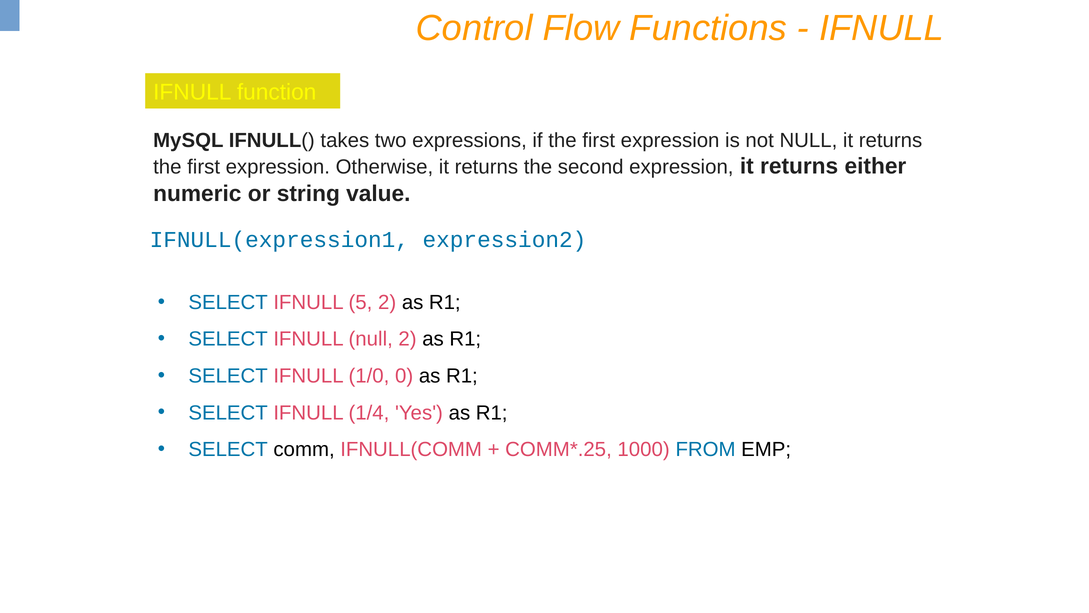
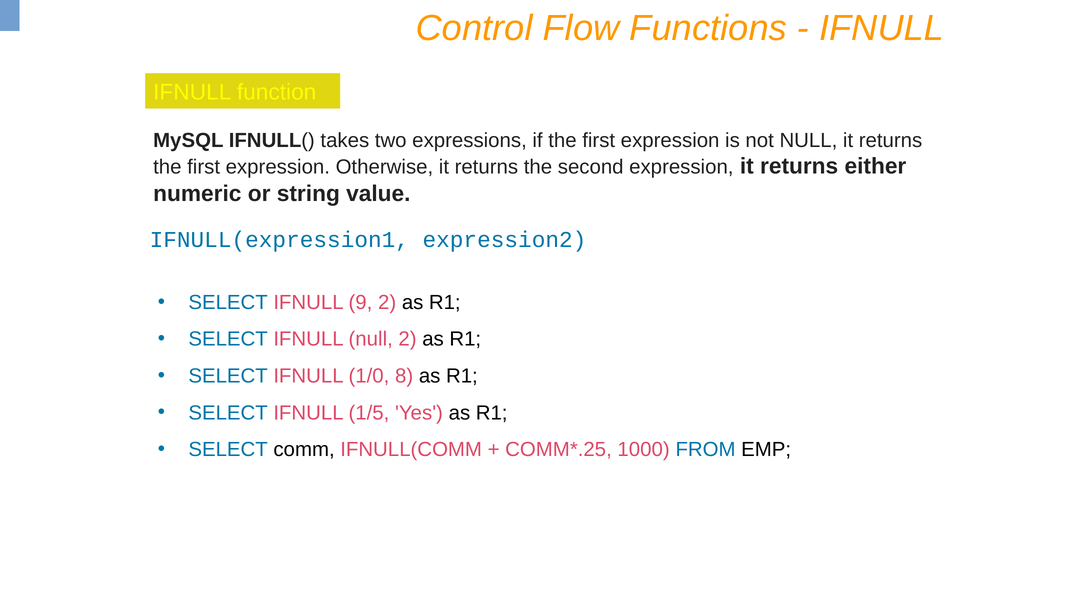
5: 5 -> 9
0: 0 -> 8
1/4: 1/4 -> 1/5
